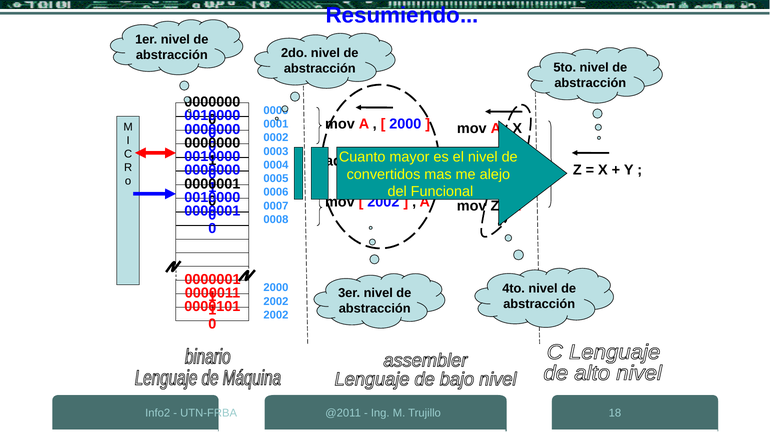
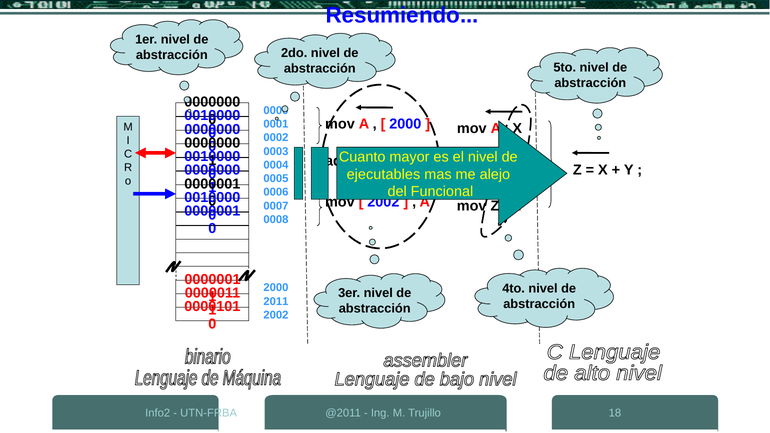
convertidos: convertidos -> ejecutables
2002 at (276, 301): 2002 -> 2011
